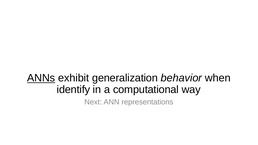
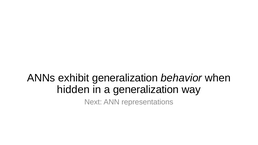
ANNs underline: present -> none
identify: identify -> hidden
a computational: computational -> generalization
